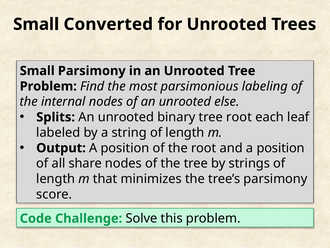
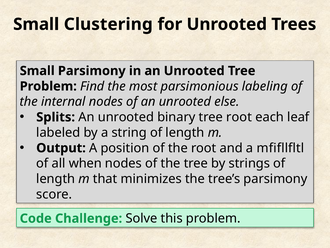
Converted: Converted -> Clustering
and a position: position -> mfifllfltl
share: share -> when
